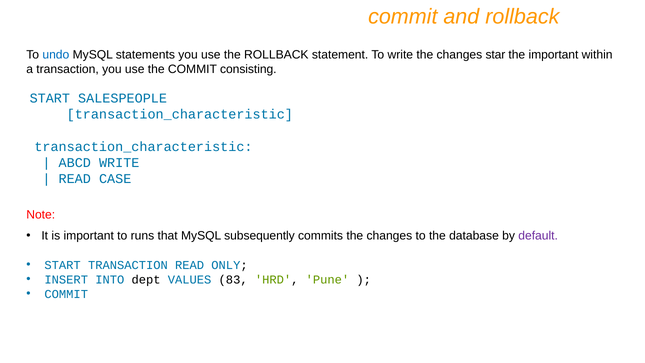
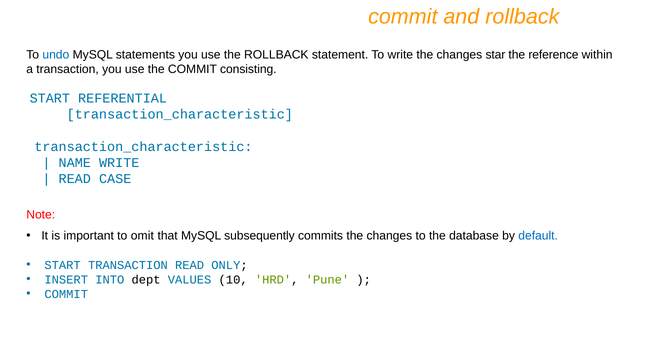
the important: important -> reference
SALESPEOPLE: SALESPEOPLE -> REFERENTIAL
ABCD: ABCD -> NAME
runs: runs -> omit
default colour: purple -> blue
83: 83 -> 10
